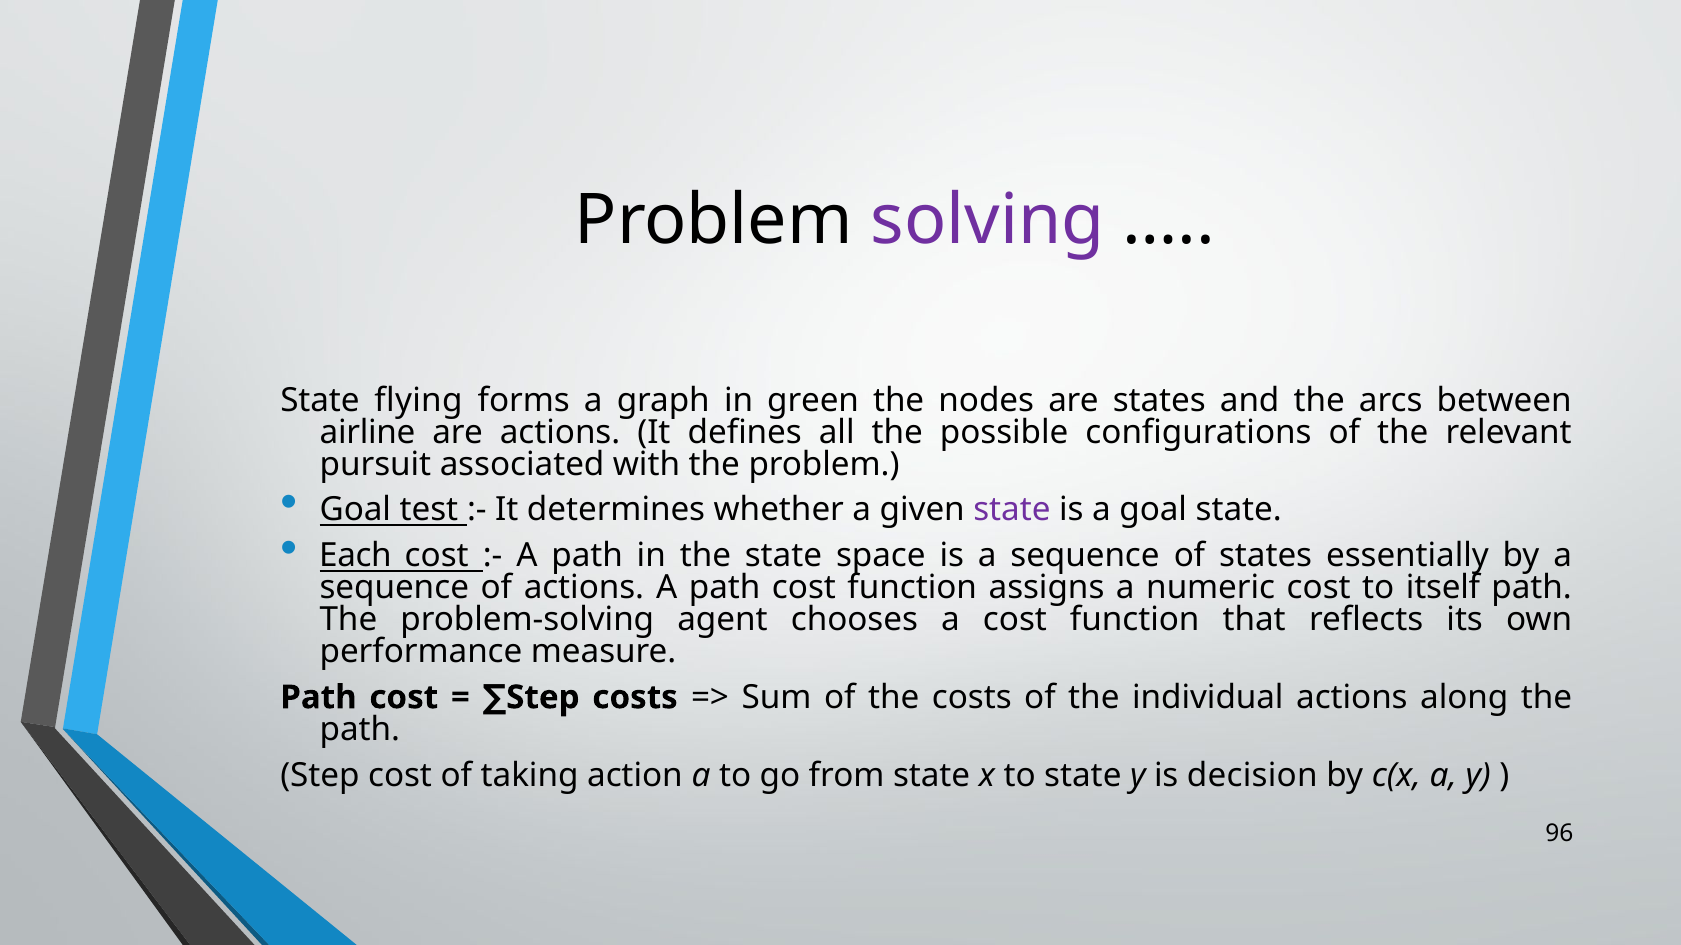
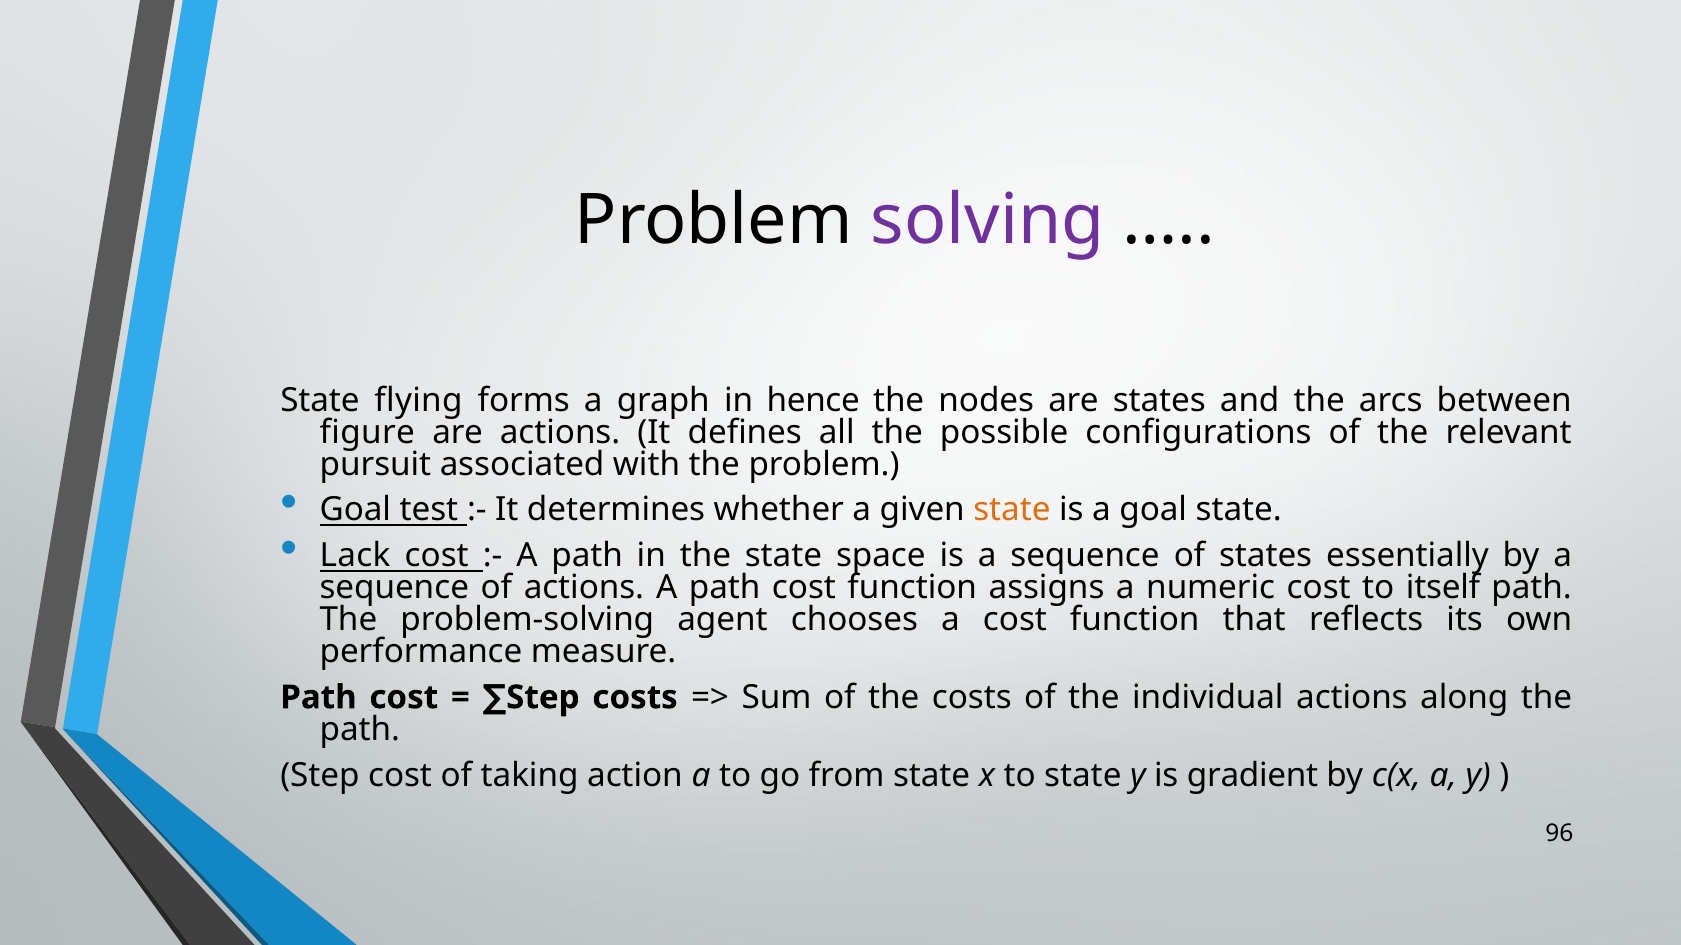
green: green -> hence
airline: airline -> figure
state at (1012, 510) colour: purple -> orange
Each: Each -> Lack
decision: decision -> gradient
